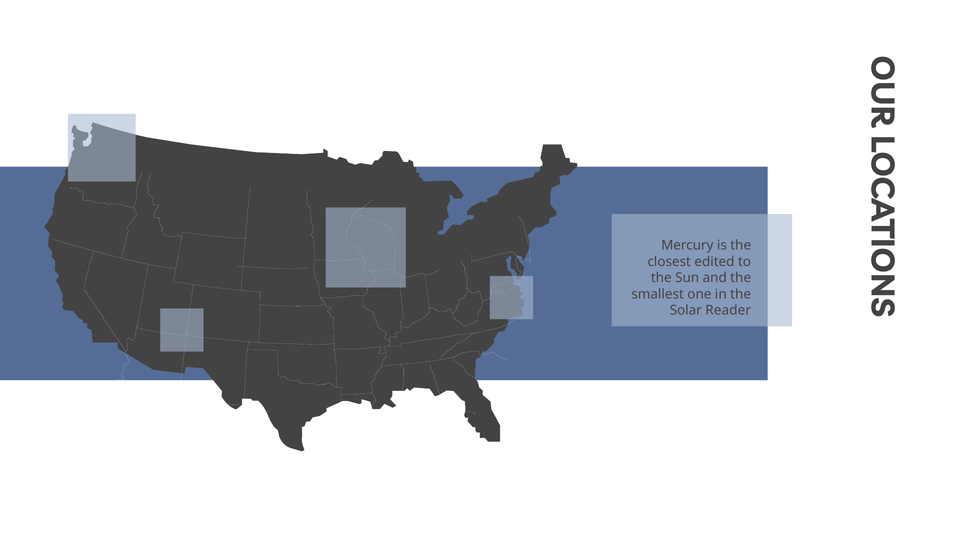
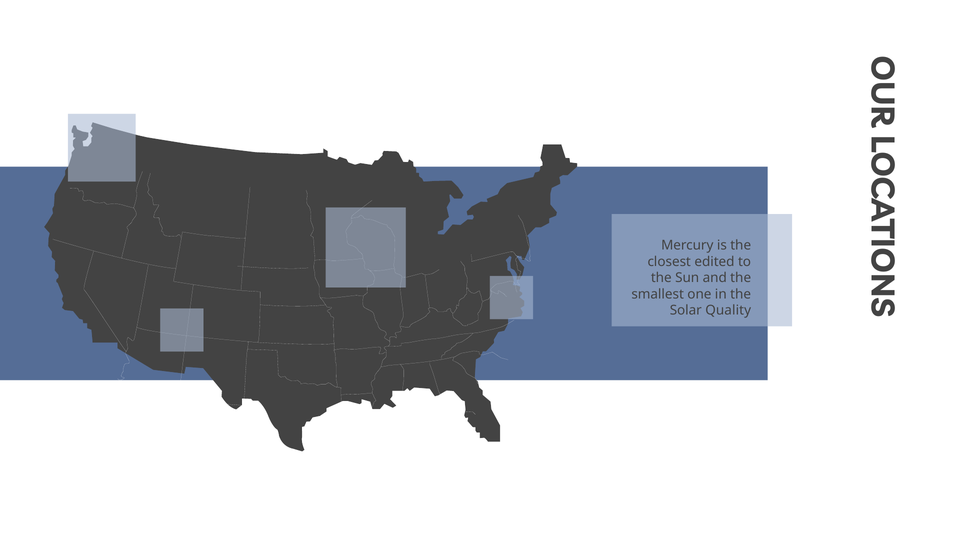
Reader: Reader -> Quality
